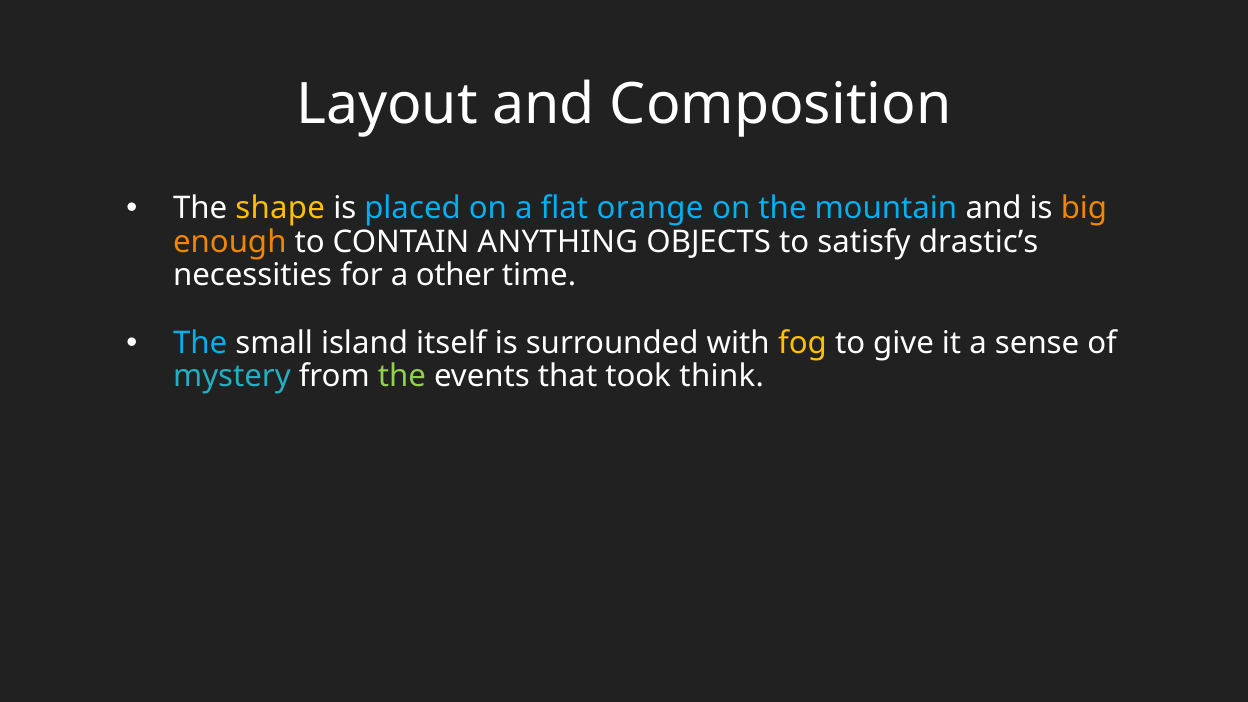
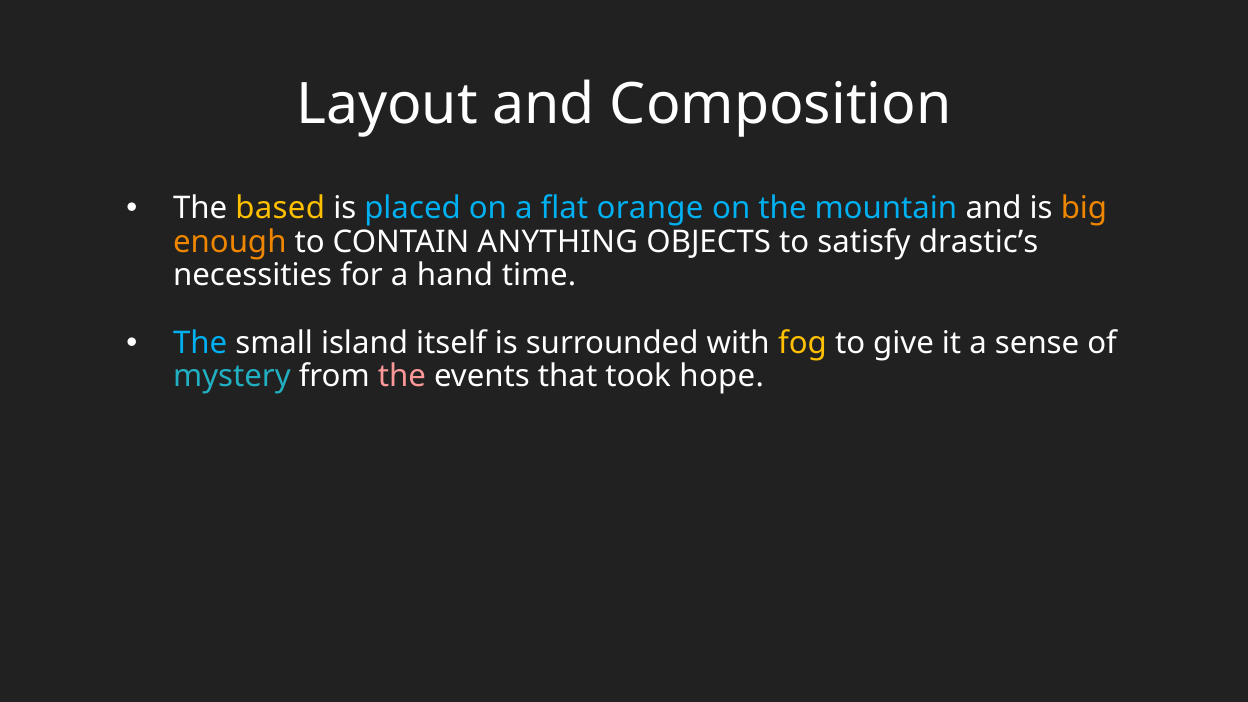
shape: shape -> based
other: other -> hand
the at (402, 377) colour: light green -> pink
think: think -> hope
